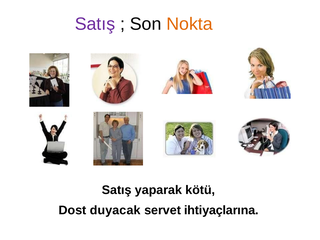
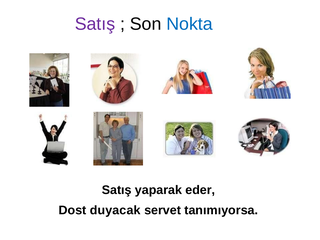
Nokta colour: orange -> blue
kötü: kötü -> eder
ihtiyaçlarına: ihtiyaçlarına -> tanımıyorsa
